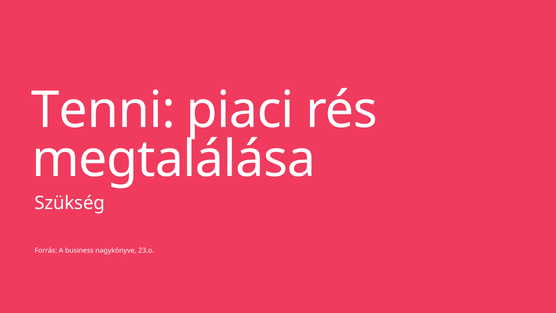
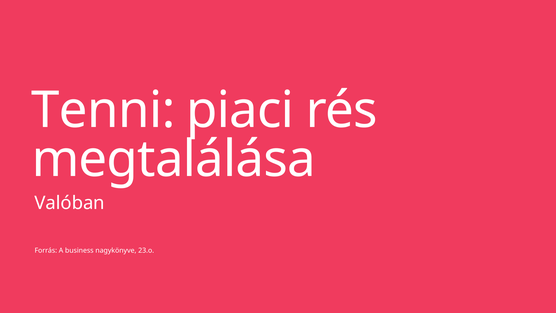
Szükség: Szükség -> Valóban
